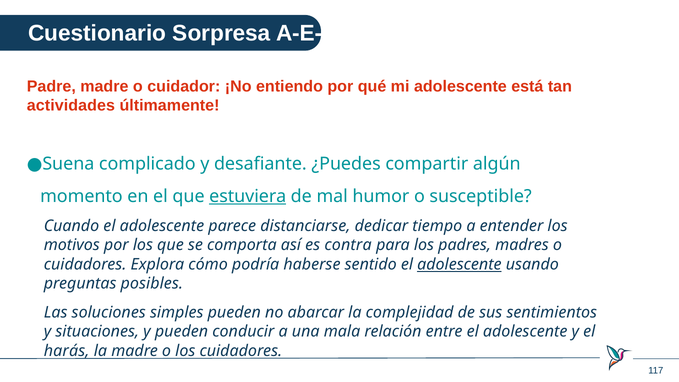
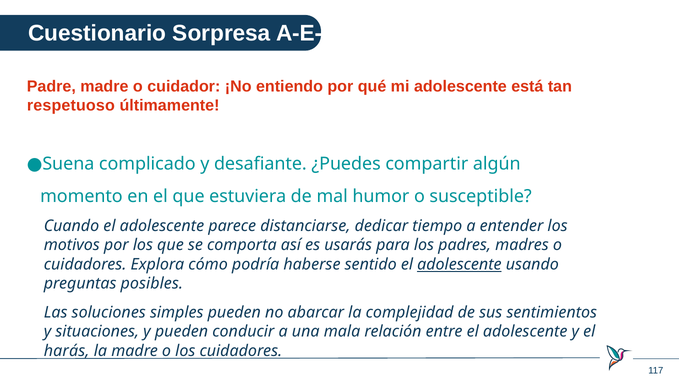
actividades: actividades -> respetuoso
estuviera underline: present -> none
contra: contra -> usarás
